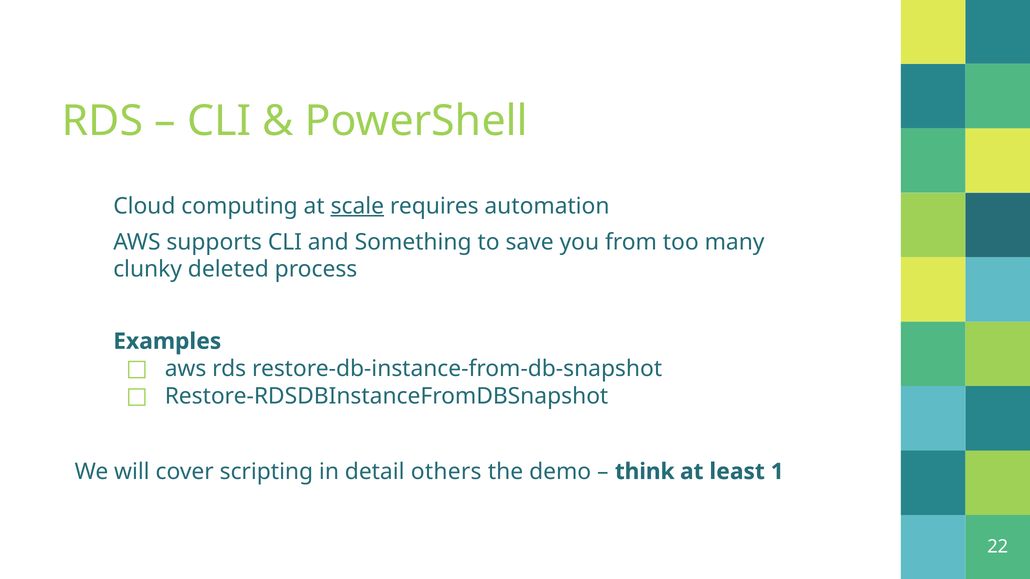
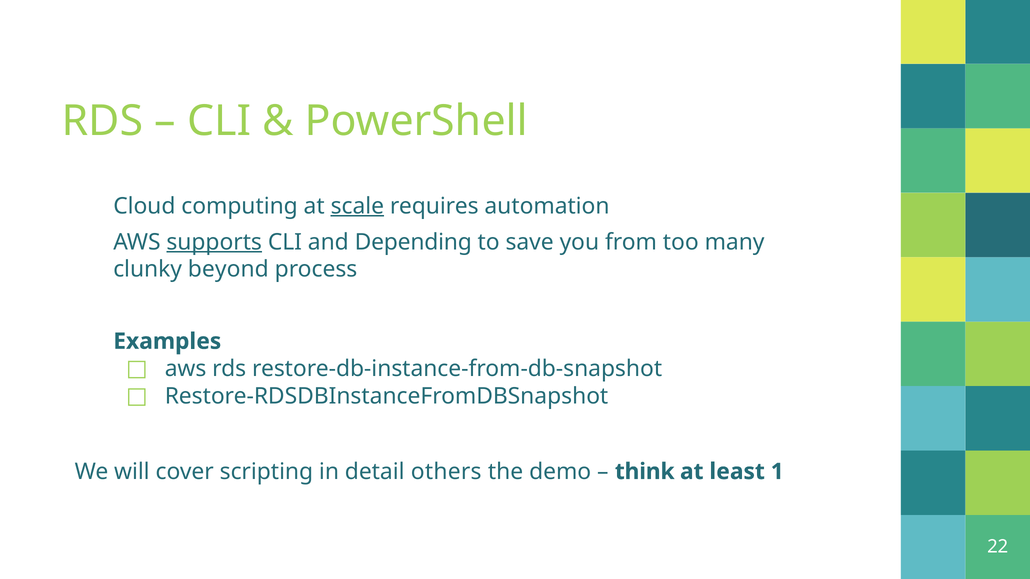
supports underline: none -> present
Something: Something -> Depending
deleted: deleted -> beyond
